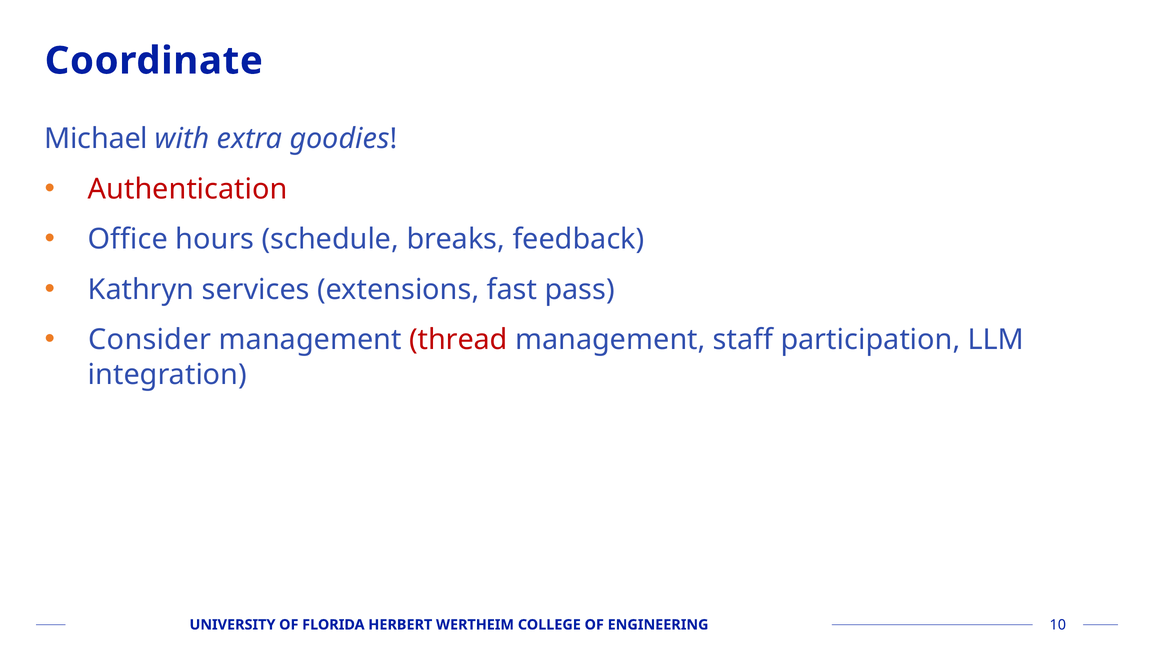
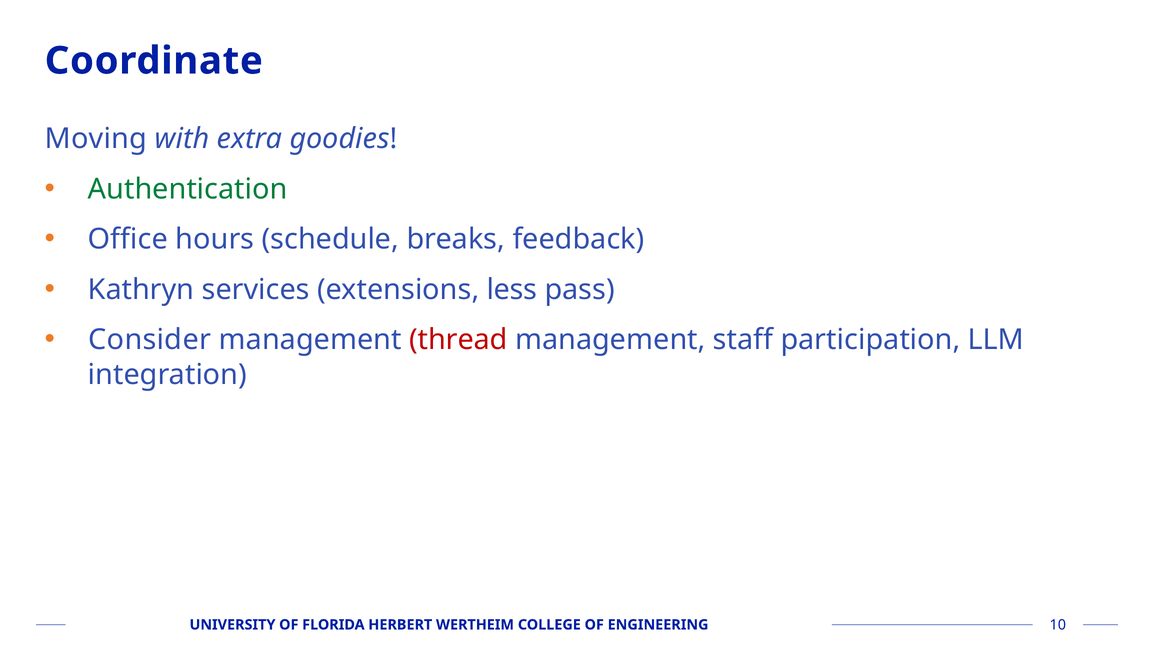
Michael: Michael -> Moving
Authentication colour: red -> green
fast: fast -> less
